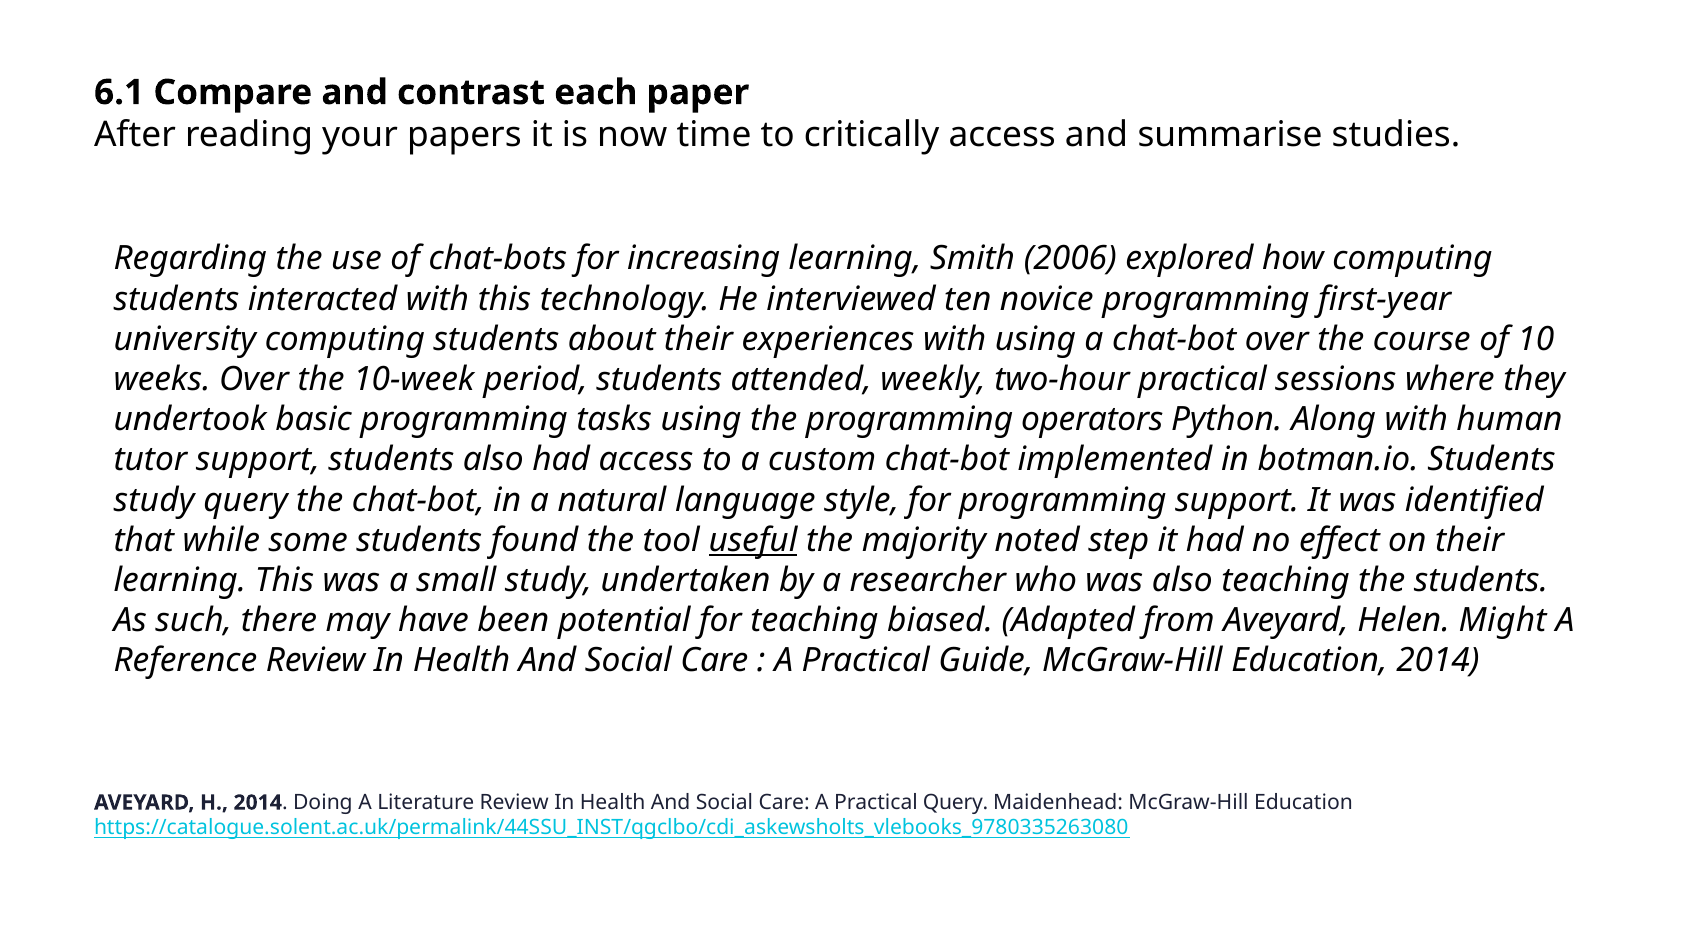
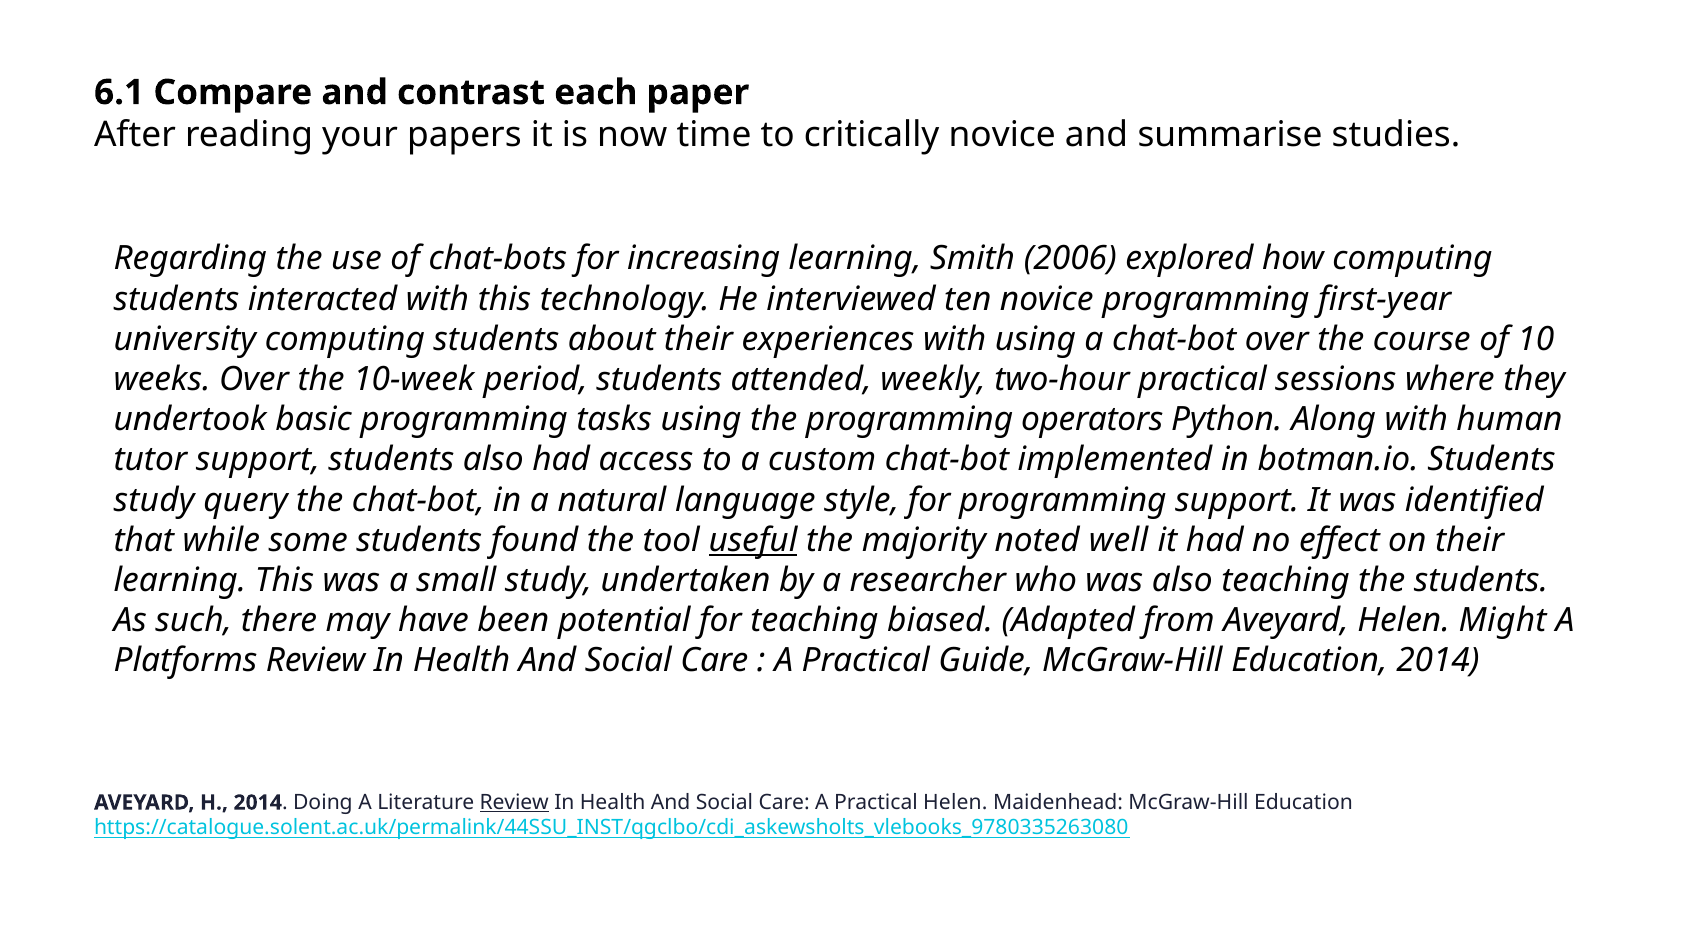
critically access: access -> novice
step: step -> well
Reference: Reference -> Platforms
Review at (514, 802) underline: none -> present
Practical Query: Query -> Helen
